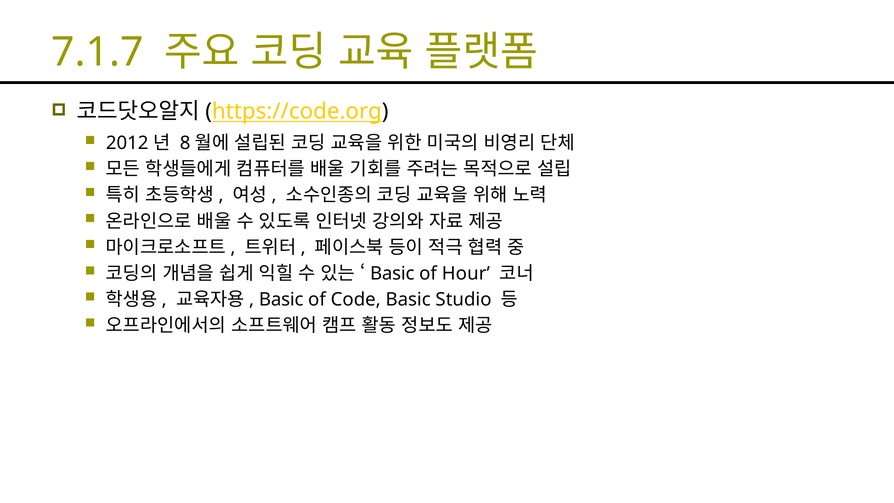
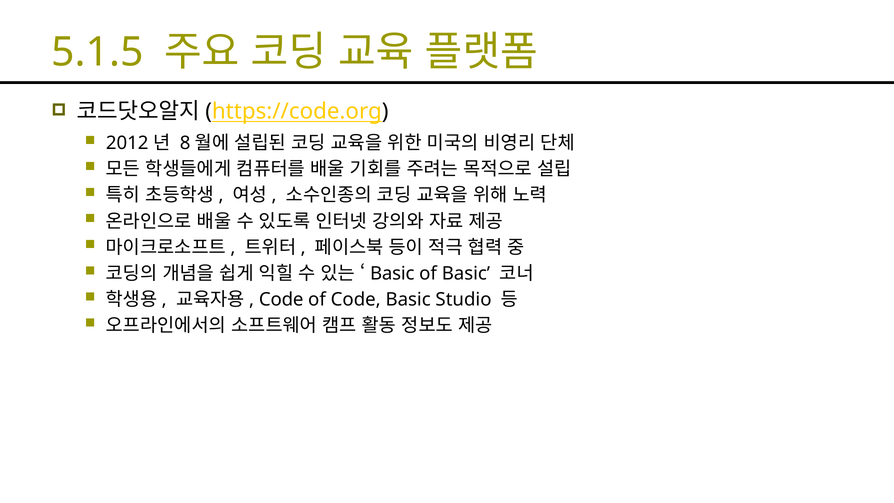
7.1.7: 7.1.7 -> 5.1.5
of Hour: Hour -> Basic
Basic at (281, 300): Basic -> Code
